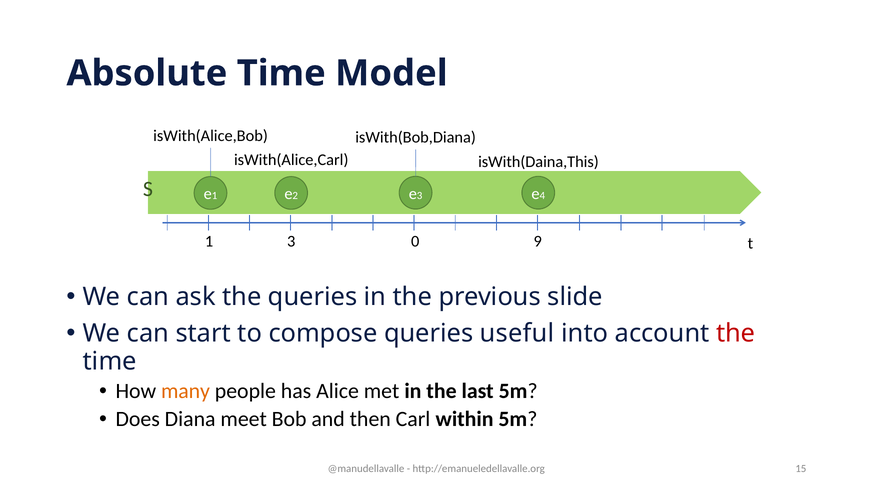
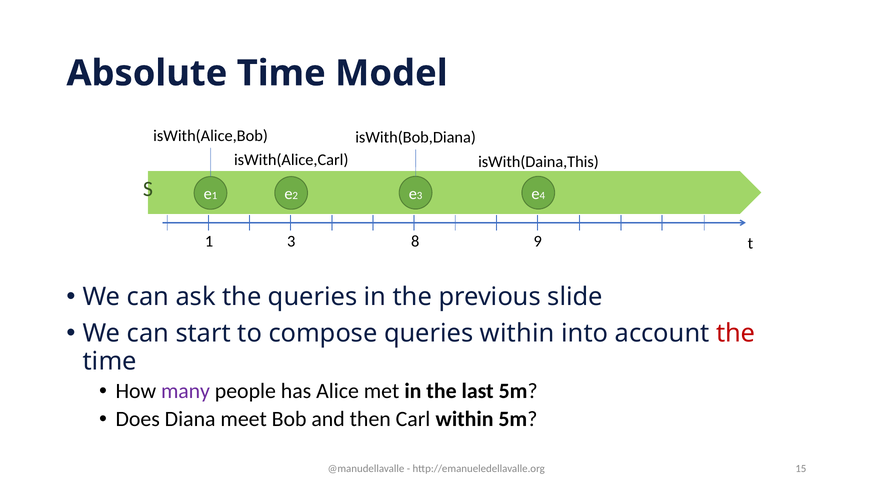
0: 0 -> 8
queries useful: useful -> within
many colour: orange -> purple
